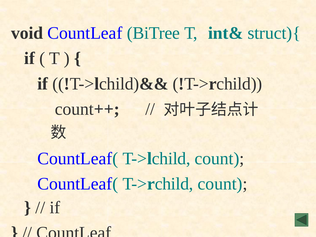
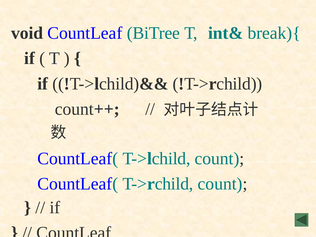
struct){: struct){ -> break){
